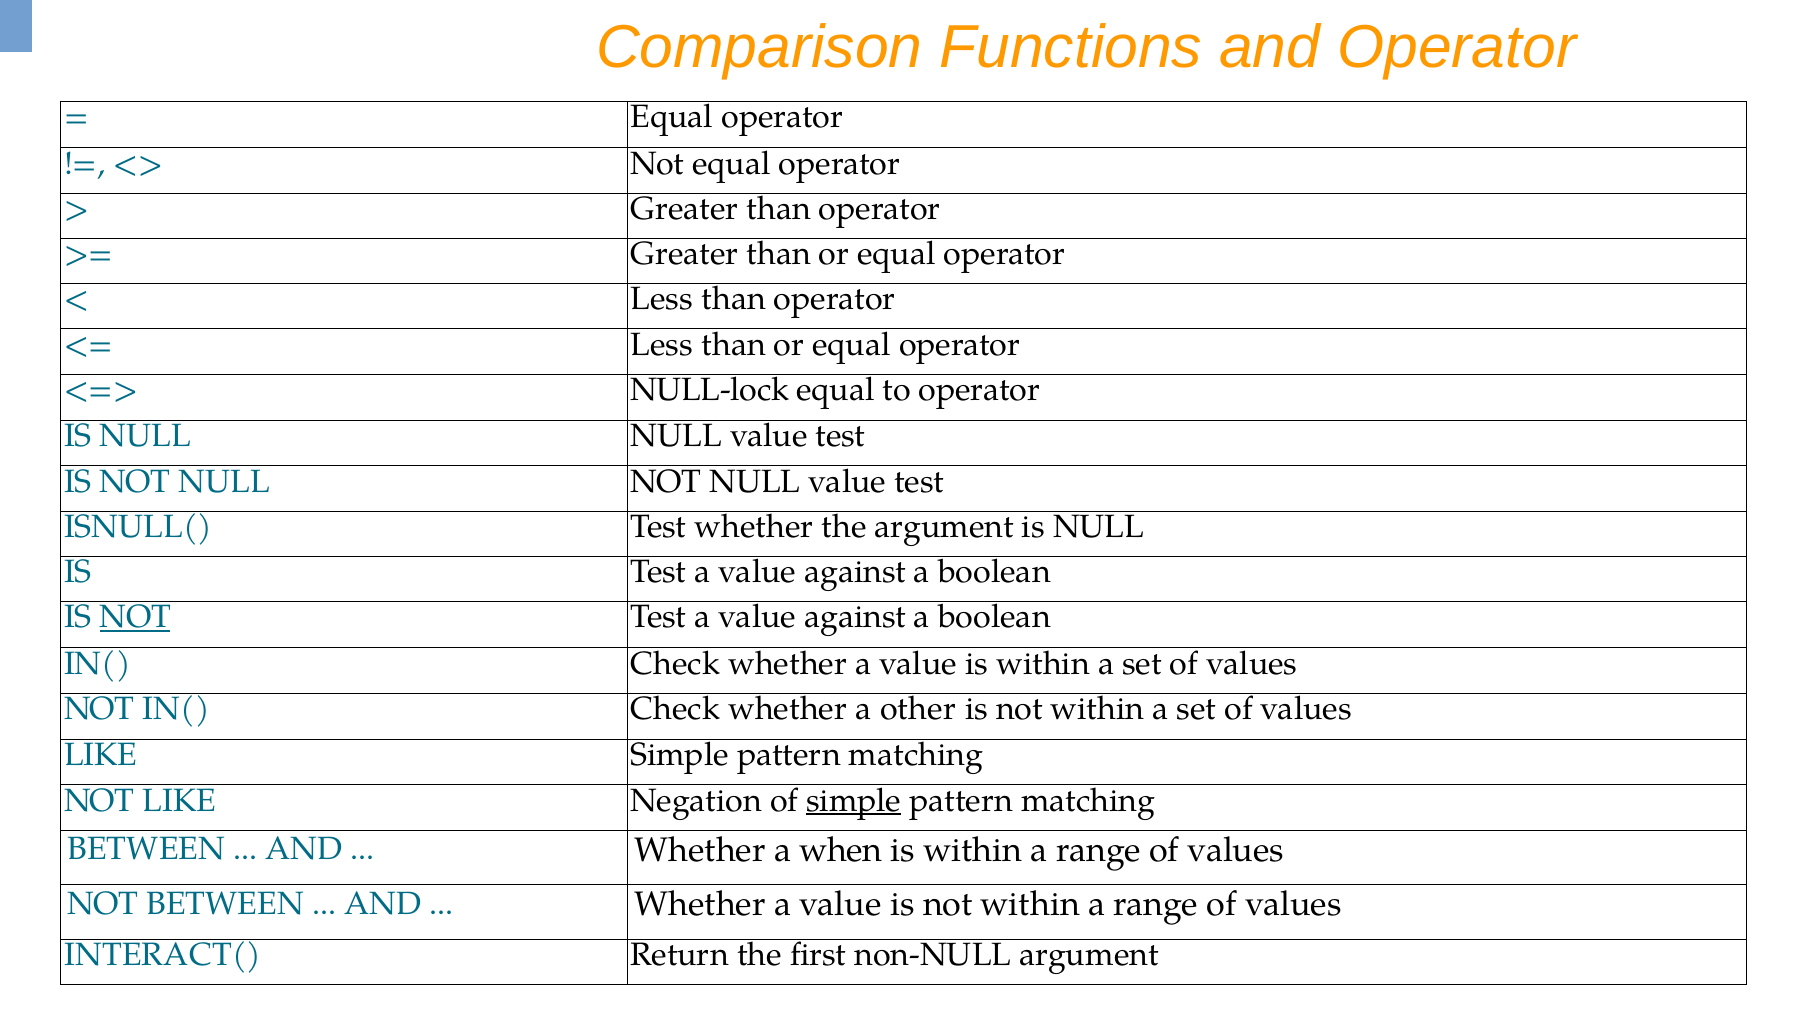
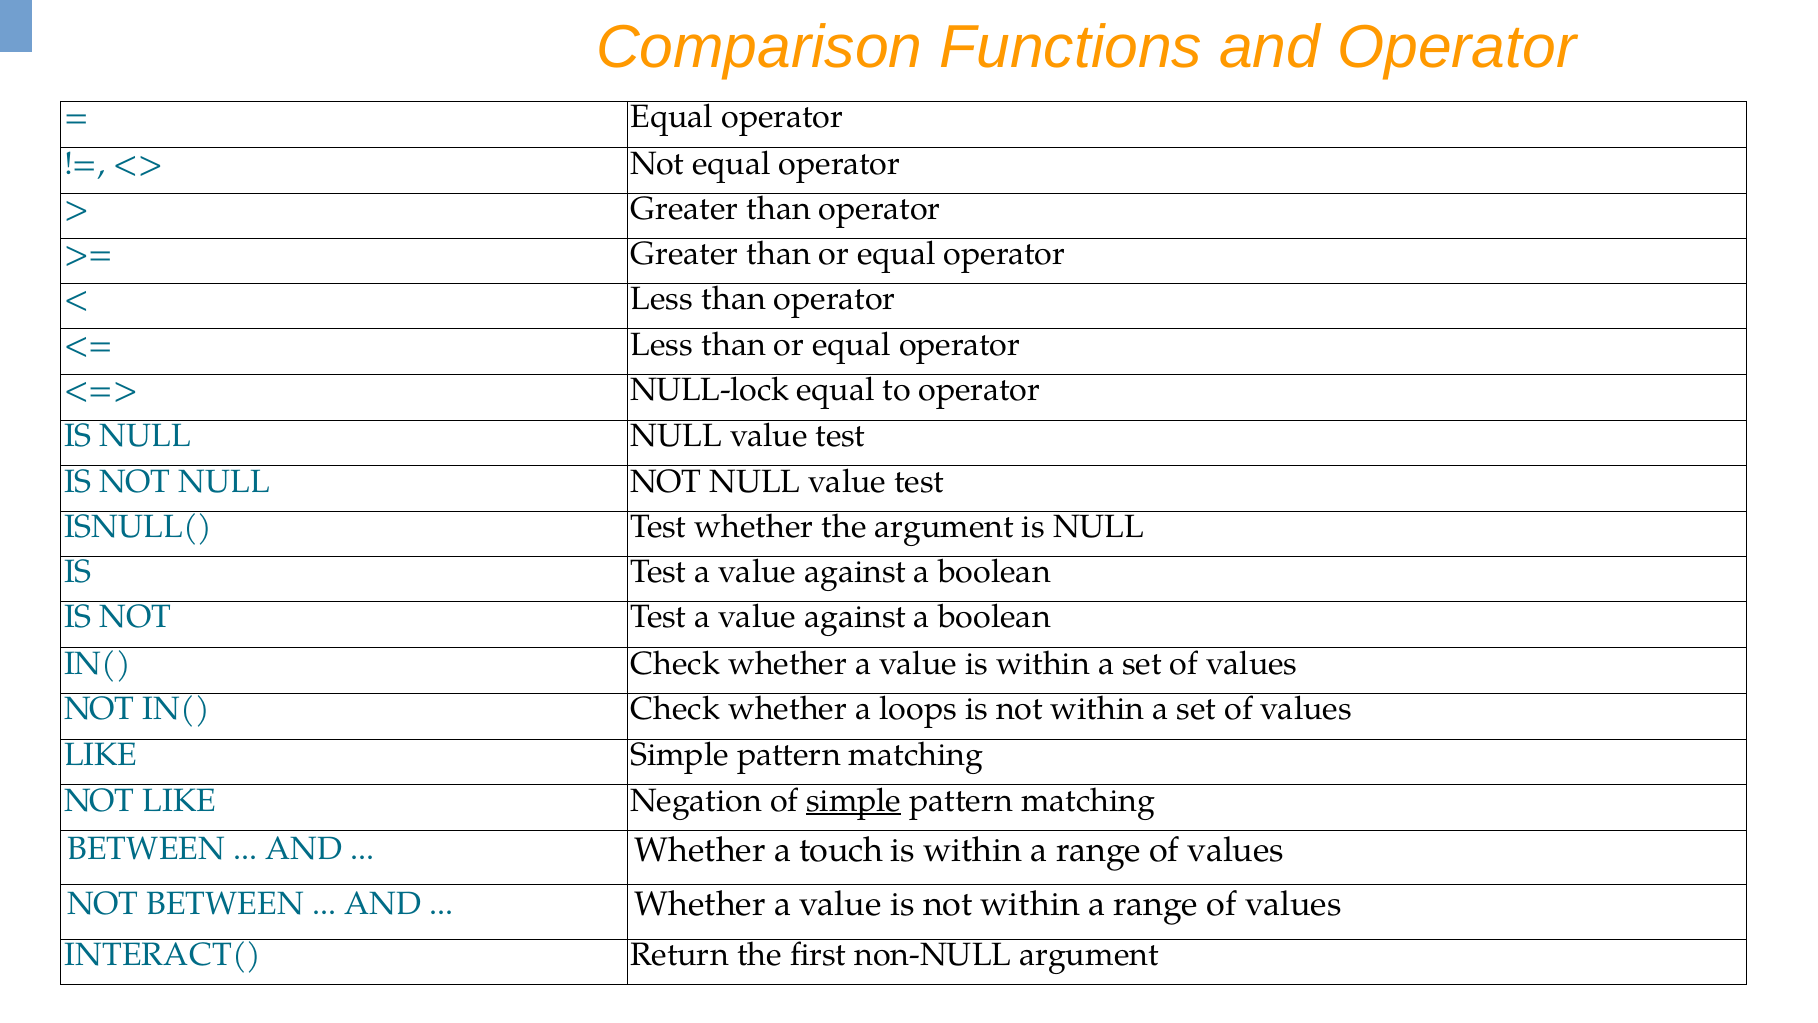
NOT at (135, 617) underline: present -> none
other: other -> loops
when: when -> touch
